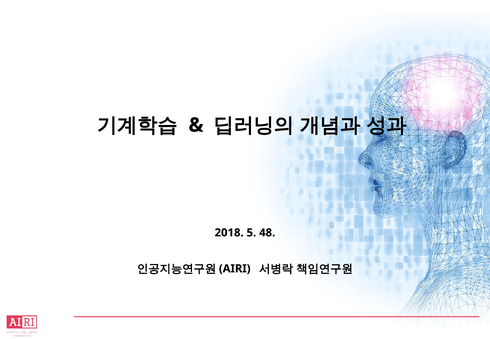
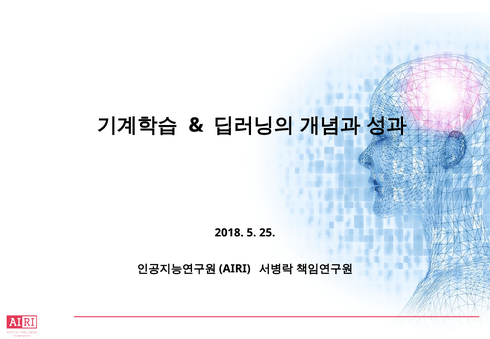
48: 48 -> 25
